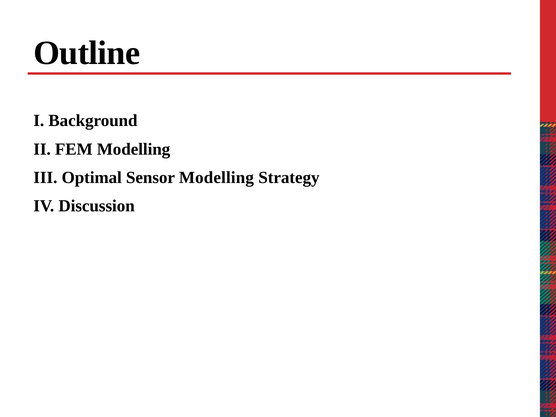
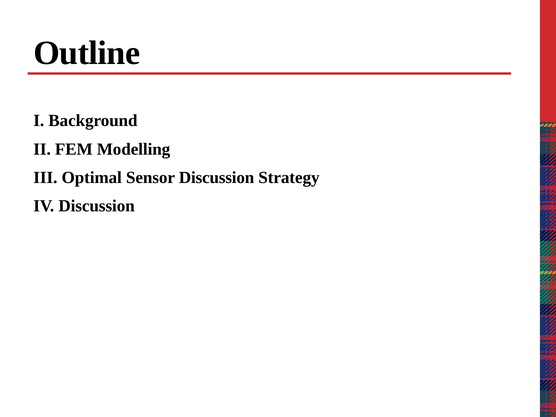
Sensor Modelling: Modelling -> Discussion
